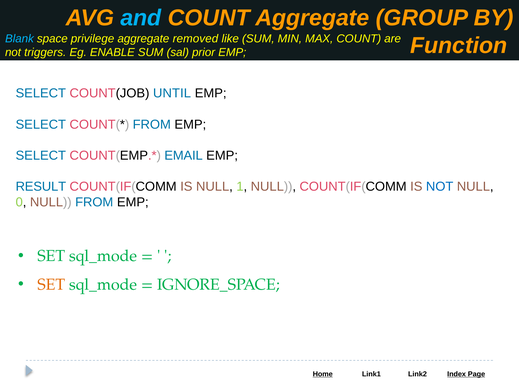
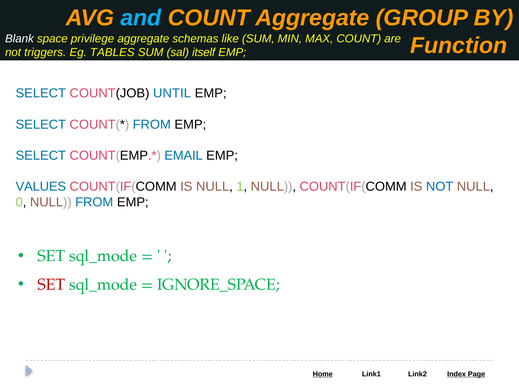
Blank colour: light blue -> white
removed: removed -> schemas
ENABLE: ENABLE -> TABLES
prior: prior -> itself
RESULT: RESULT -> VALUES
SET at (51, 285) colour: orange -> red
